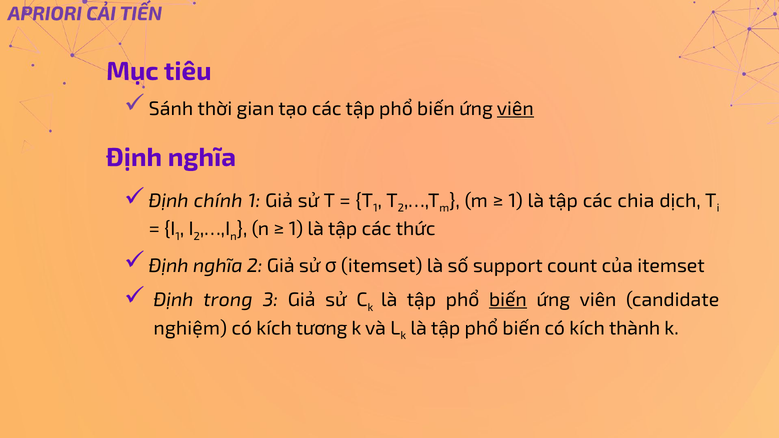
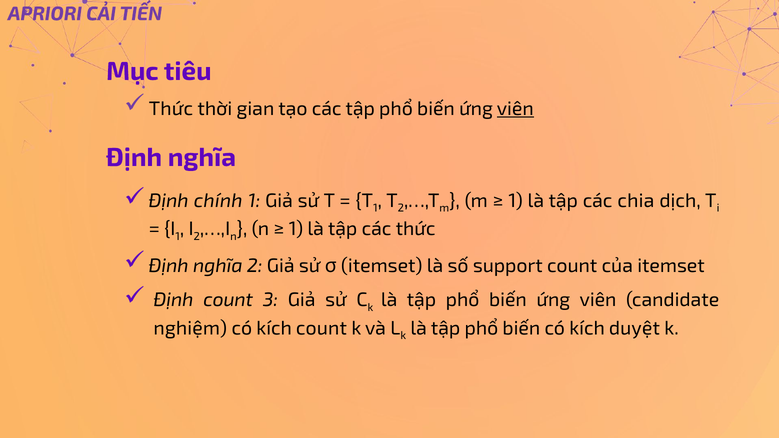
Sánh at (171, 109): Sánh -> Thức
Định trong: trong -> count
biến at (508, 300) underline: present -> none
kích tương: tương -> count
thành: thành -> duyệt
